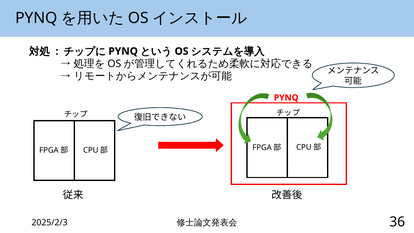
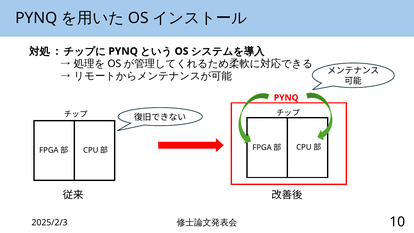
36: 36 -> 10
